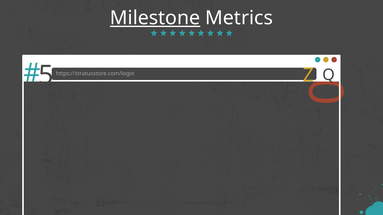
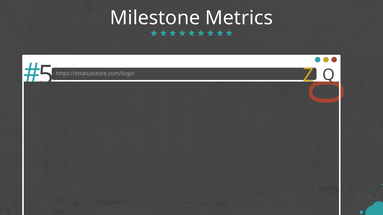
Milestone underline: present -> none
